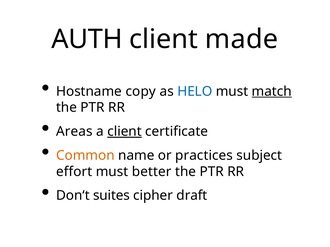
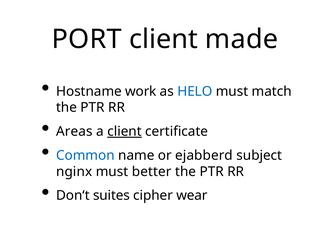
AUTH: AUTH -> PORT
copy: copy -> work
match underline: present -> none
Common colour: orange -> blue
practices: practices -> ejabberd
effort: effort -> nginx
draft: draft -> wear
